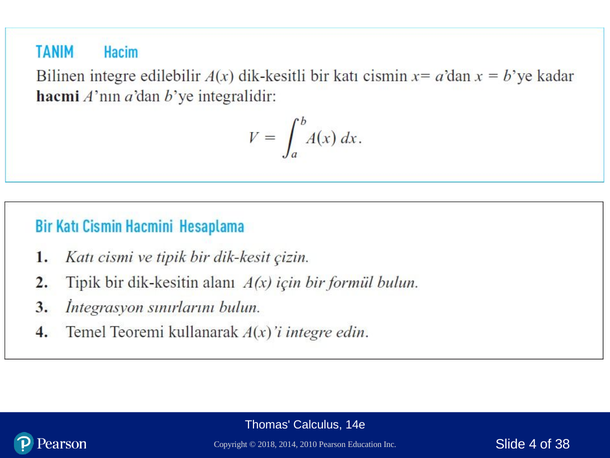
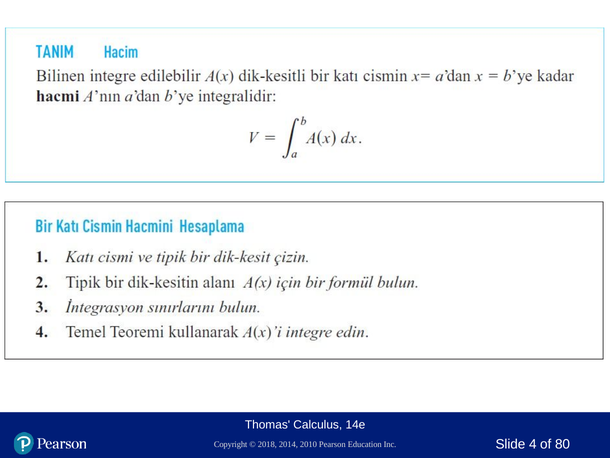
38: 38 -> 80
